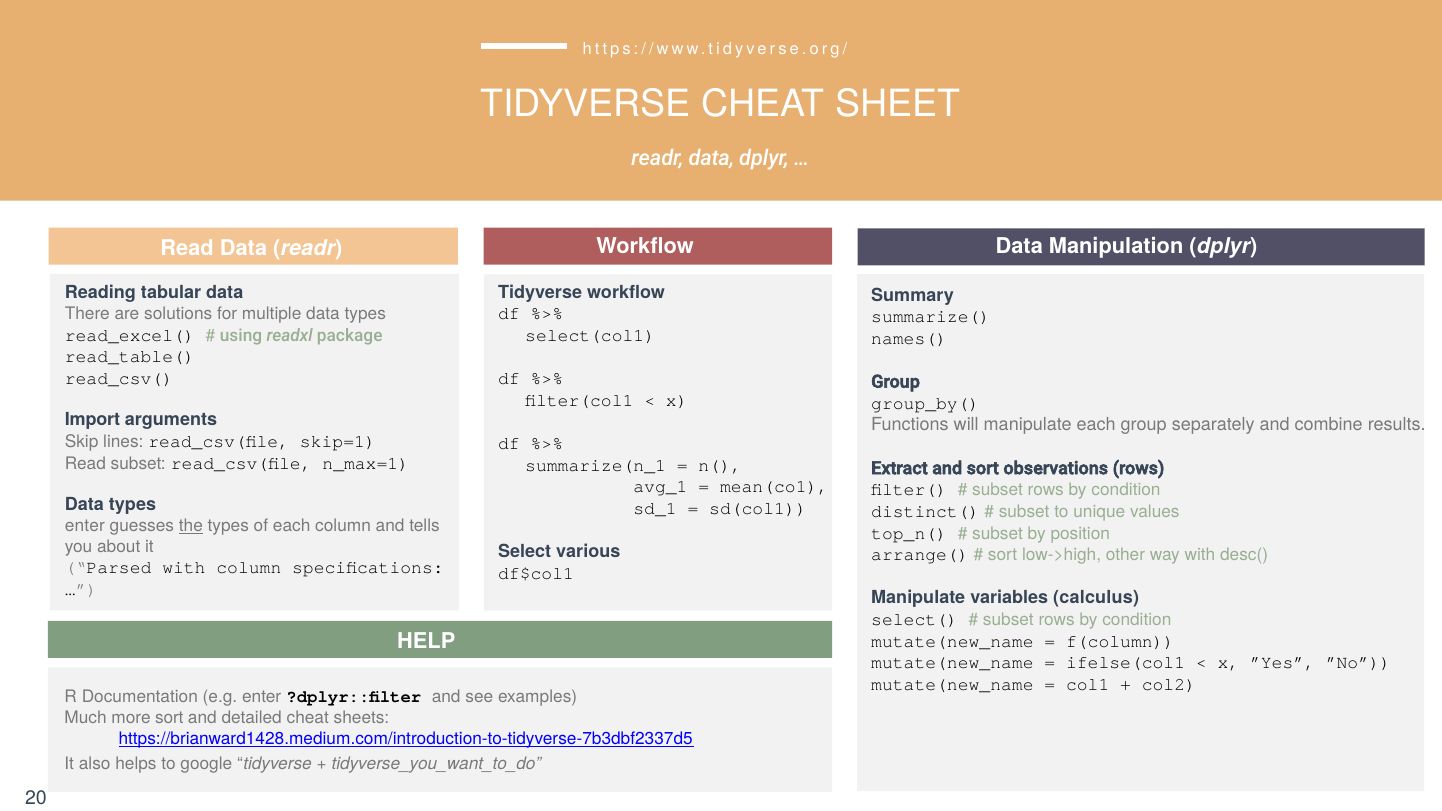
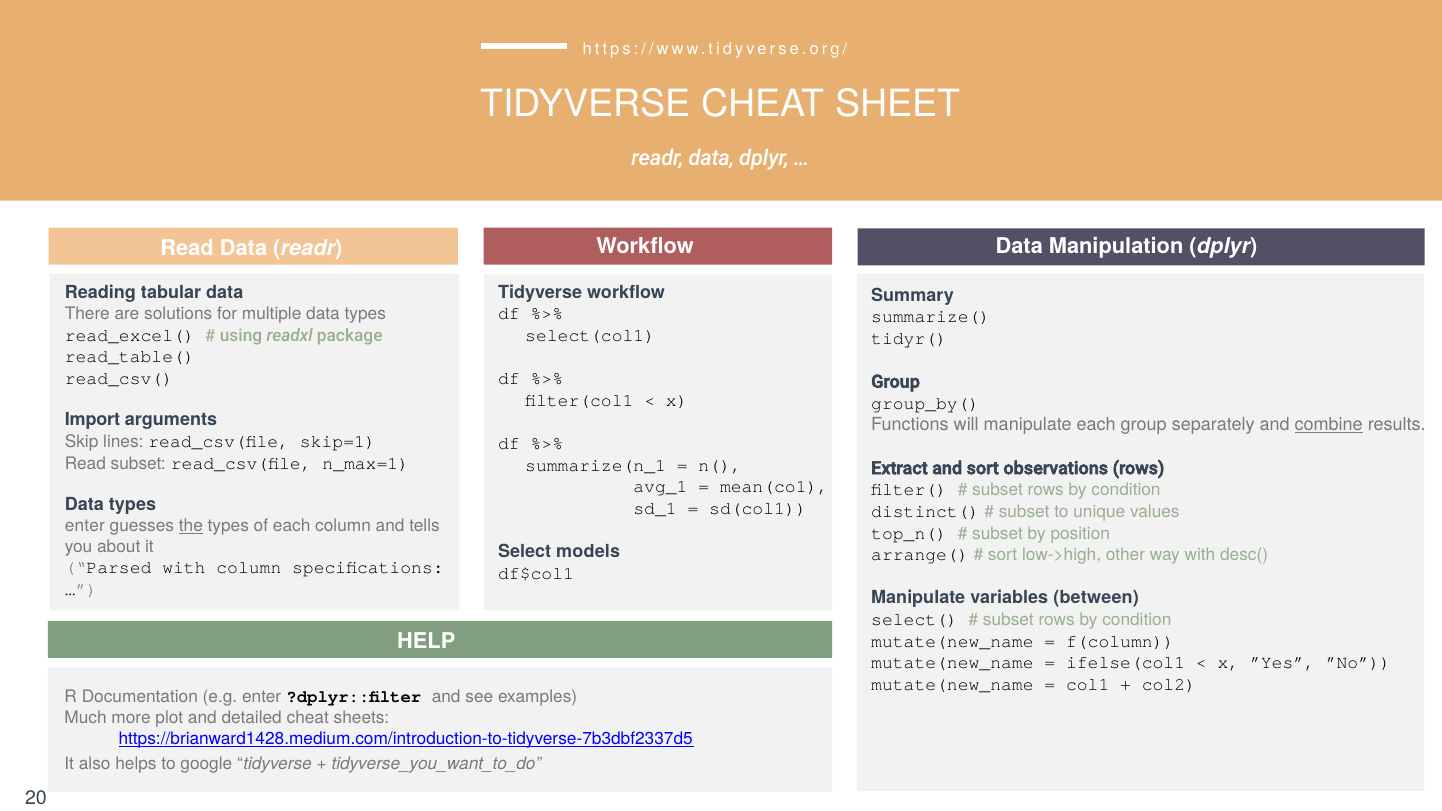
names(: names( -> tidyr(
combine underline: none -> present
various: various -> models
calculus: calculus -> between
more sort: sort -> plot
